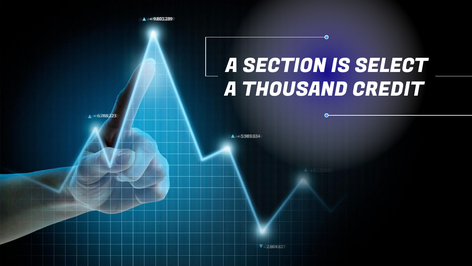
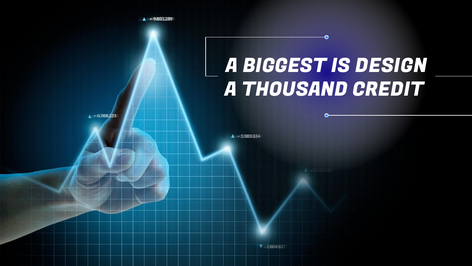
SECTION: SECTION -> BIGGEST
SELECT: SELECT -> DESIGN
